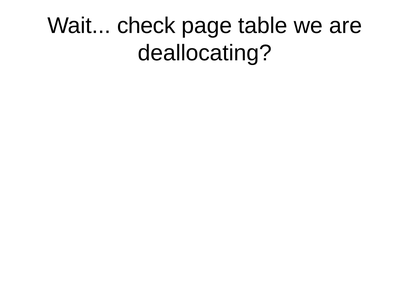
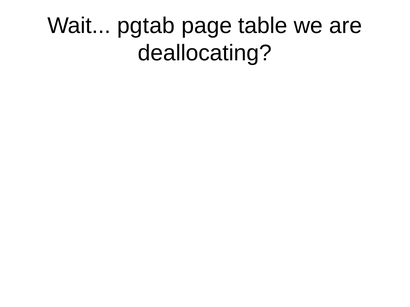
check: check -> pgtab
